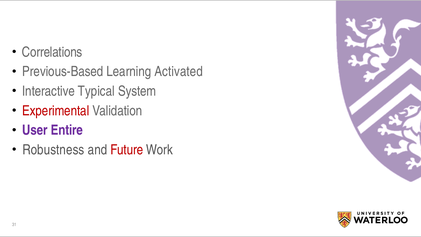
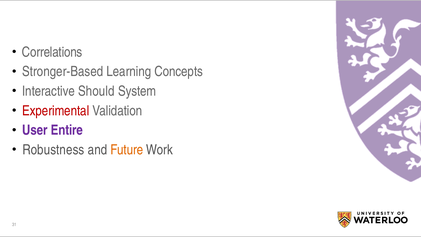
Previous-Based: Previous-Based -> Stronger-Based
Activated: Activated -> Concepts
Typical: Typical -> Should
Future colour: red -> orange
